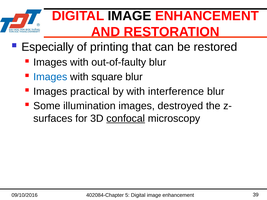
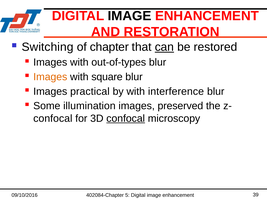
Especially: Especially -> Switching
printing: printing -> chapter
can underline: none -> present
out-of-faulty: out-of-faulty -> out-of-types
Images at (50, 77) colour: blue -> orange
destroyed: destroyed -> preserved
surfaces at (53, 119): surfaces -> confocal
